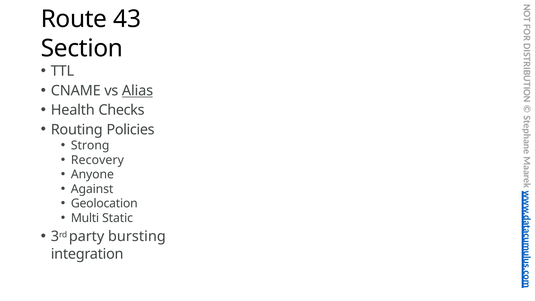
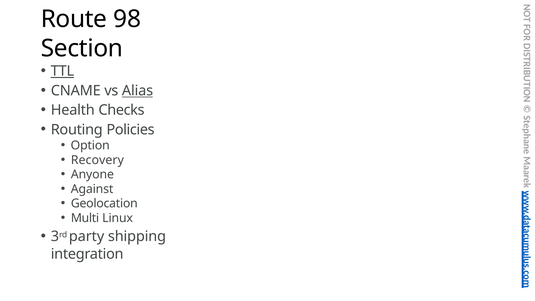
43: 43 -> 98
TTL underline: none -> present
Strong: Strong -> Option
Static: Static -> Linux
bursting: bursting -> shipping
